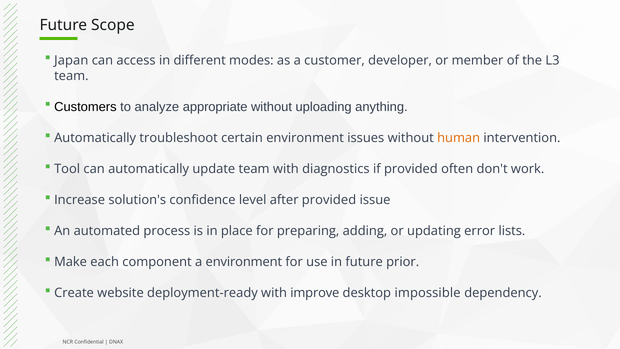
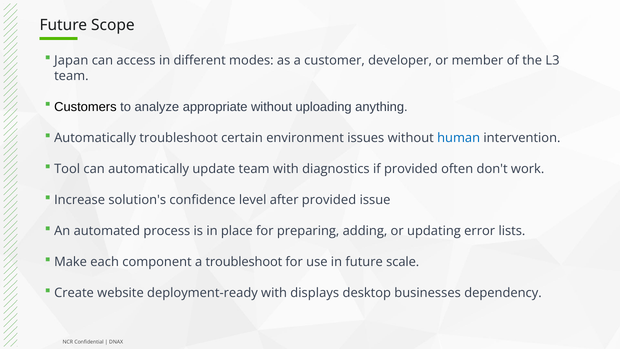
human colour: orange -> blue
a environment: environment -> troubleshoot
prior: prior -> scale
improve: improve -> displays
impossible: impossible -> businesses
